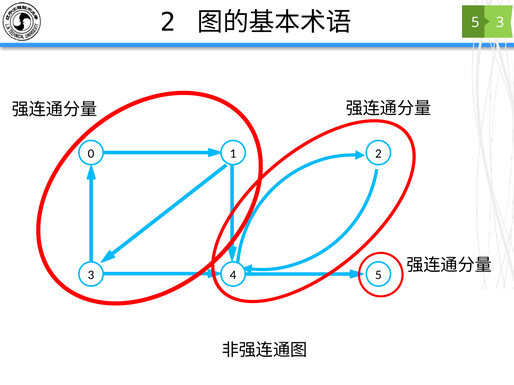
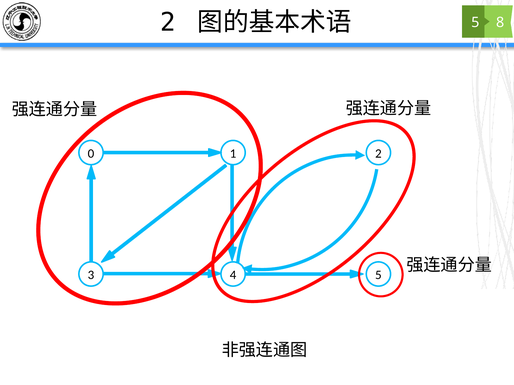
3 at (500, 23): 3 -> 8
